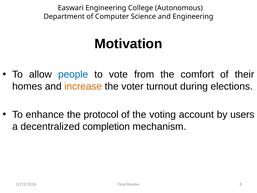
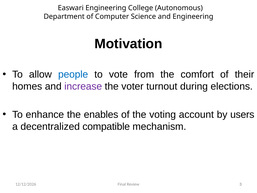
increase colour: orange -> purple
protocol: protocol -> enables
completion: completion -> compatible
